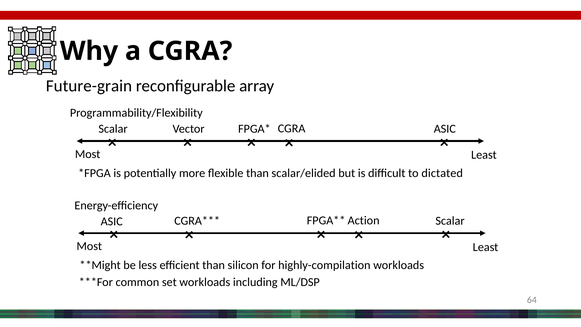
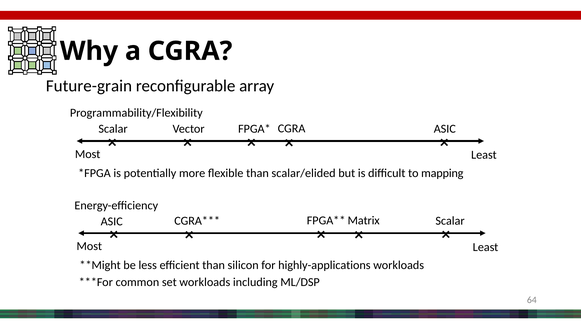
dictated: dictated -> mapping
Action: Action -> Matrix
highly-compilation: highly-compilation -> highly-applications
